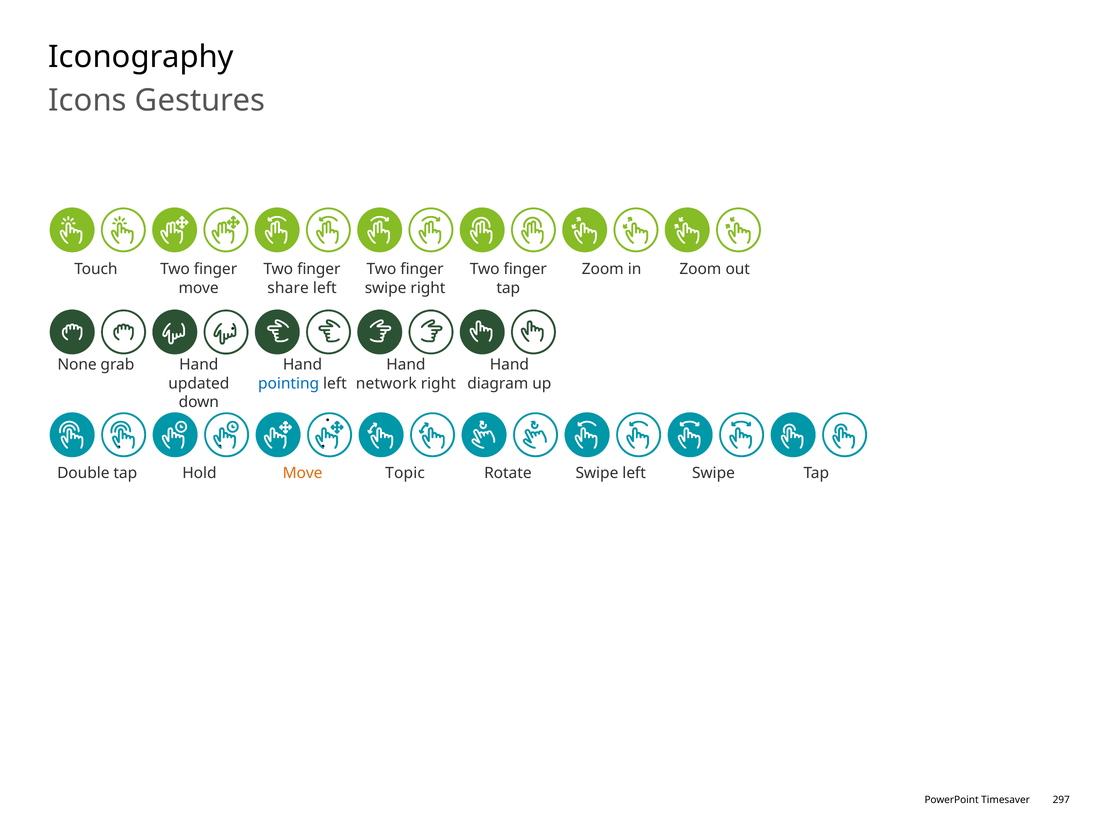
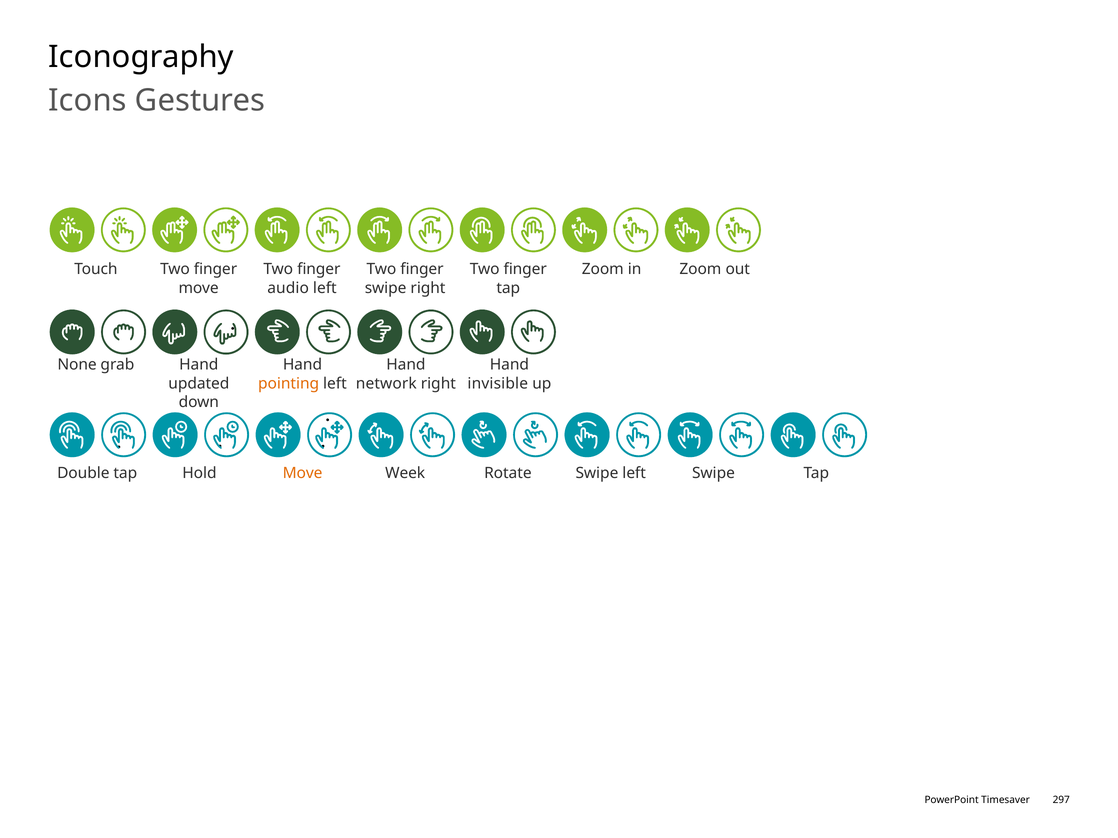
share: share -> audio
pointing colour: blue -> orange
diagram: diagram -> invisible
Topic: Topic -> Week
